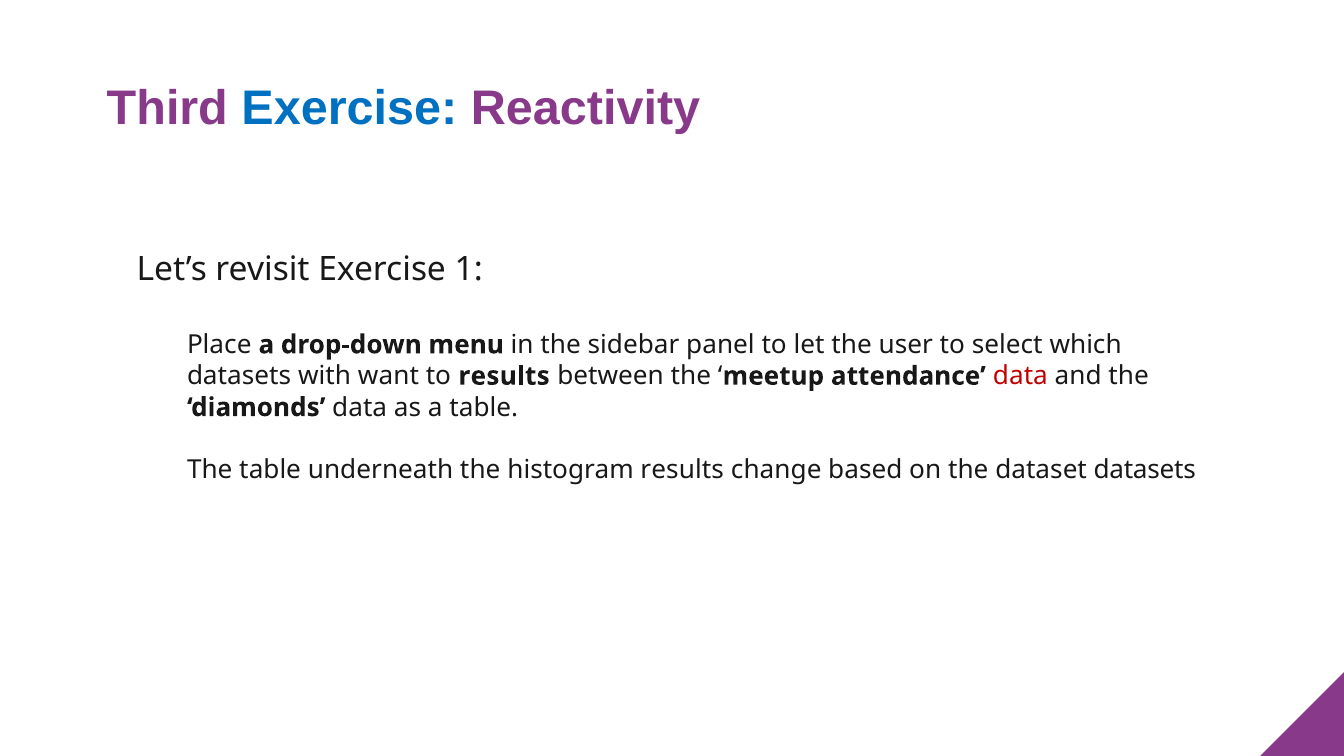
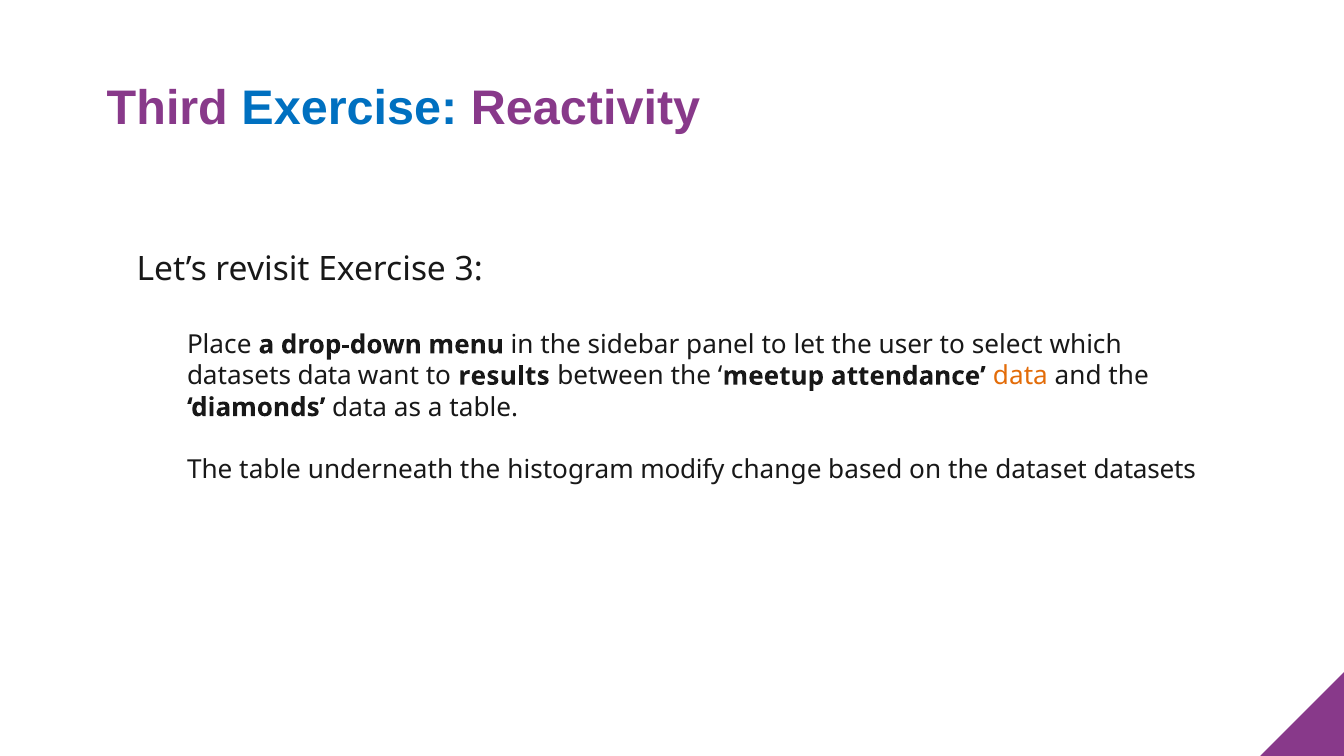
1: 1 -> 3
datasets with: with -> data
data at (1020, 376) colour: red -> orange
histogram results: results -> modify
